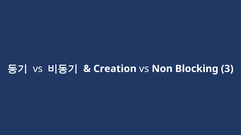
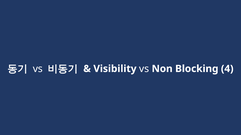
Creation: Creation -> Visibility
3: 3 -> 4
